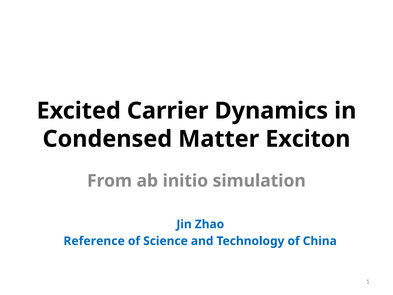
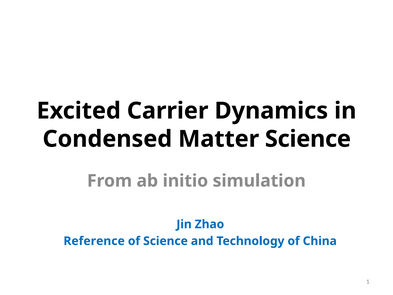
Matter Exciton: Exciton -> Science
